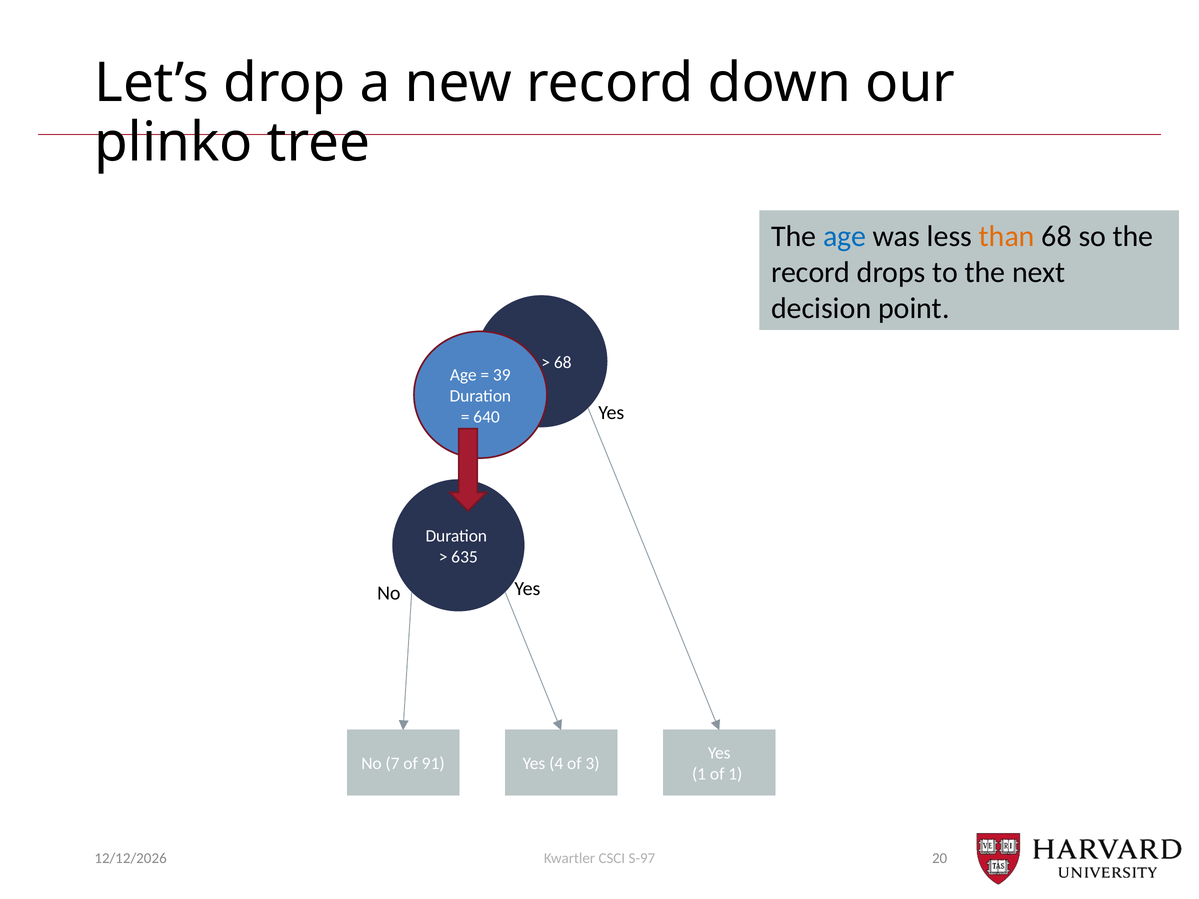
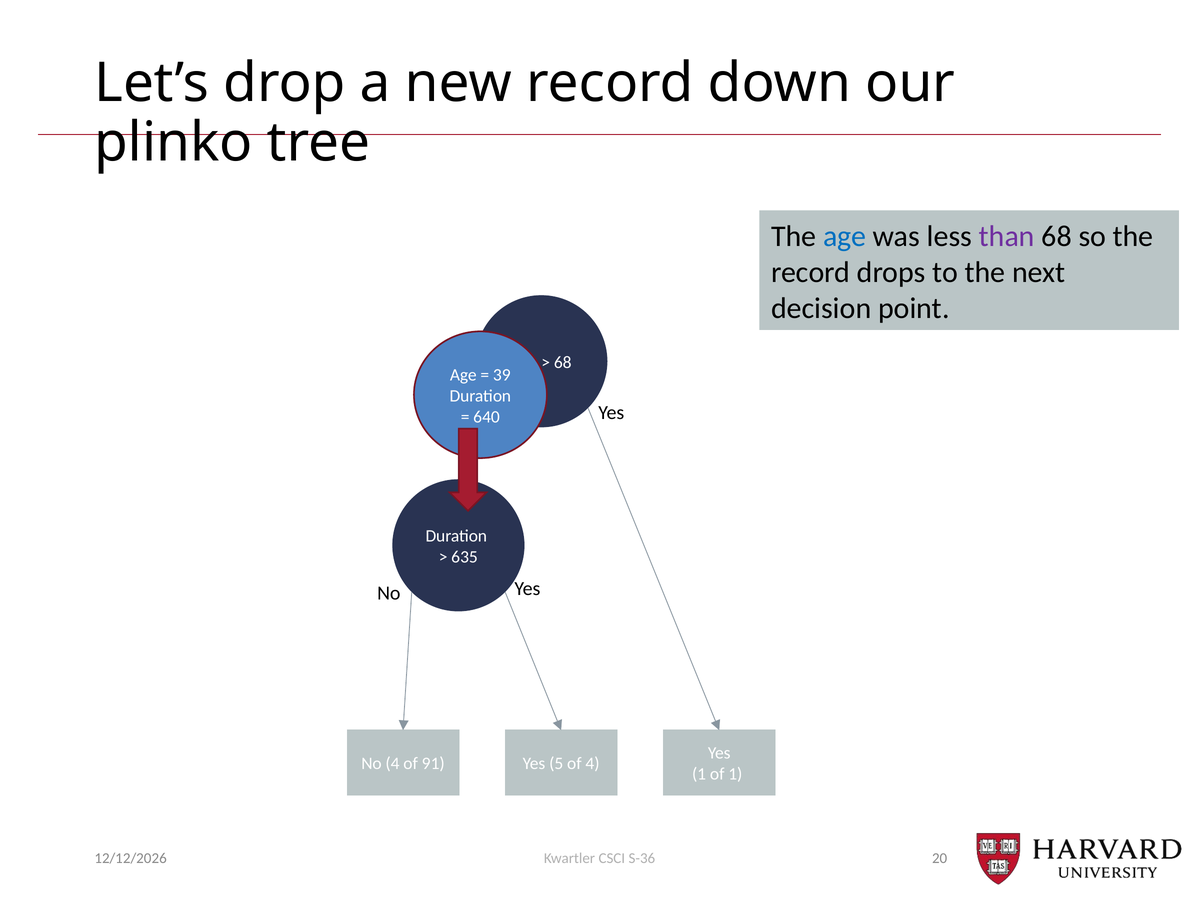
than colour: orange -> purple
No 7: 7 -> 4
4: 4 -> 5
of 3: 3 -> 4
S-97: S-97 -> S-36
